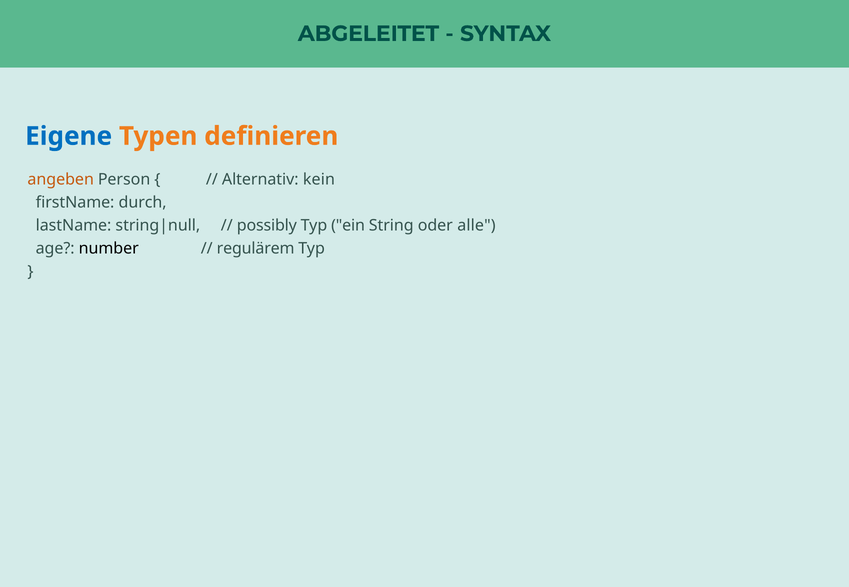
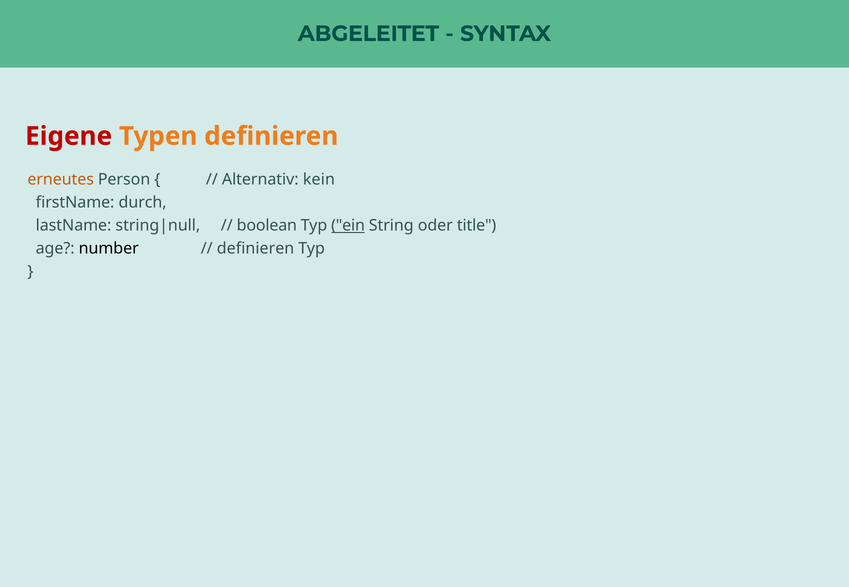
Eigene colour: blue -> red
angeben: angeben -> erneutes
possibly: possibly -> boolean
ein underline: none -> present
alle: alle -> title
regulärem at (256, 249): regulärem -> definieren
